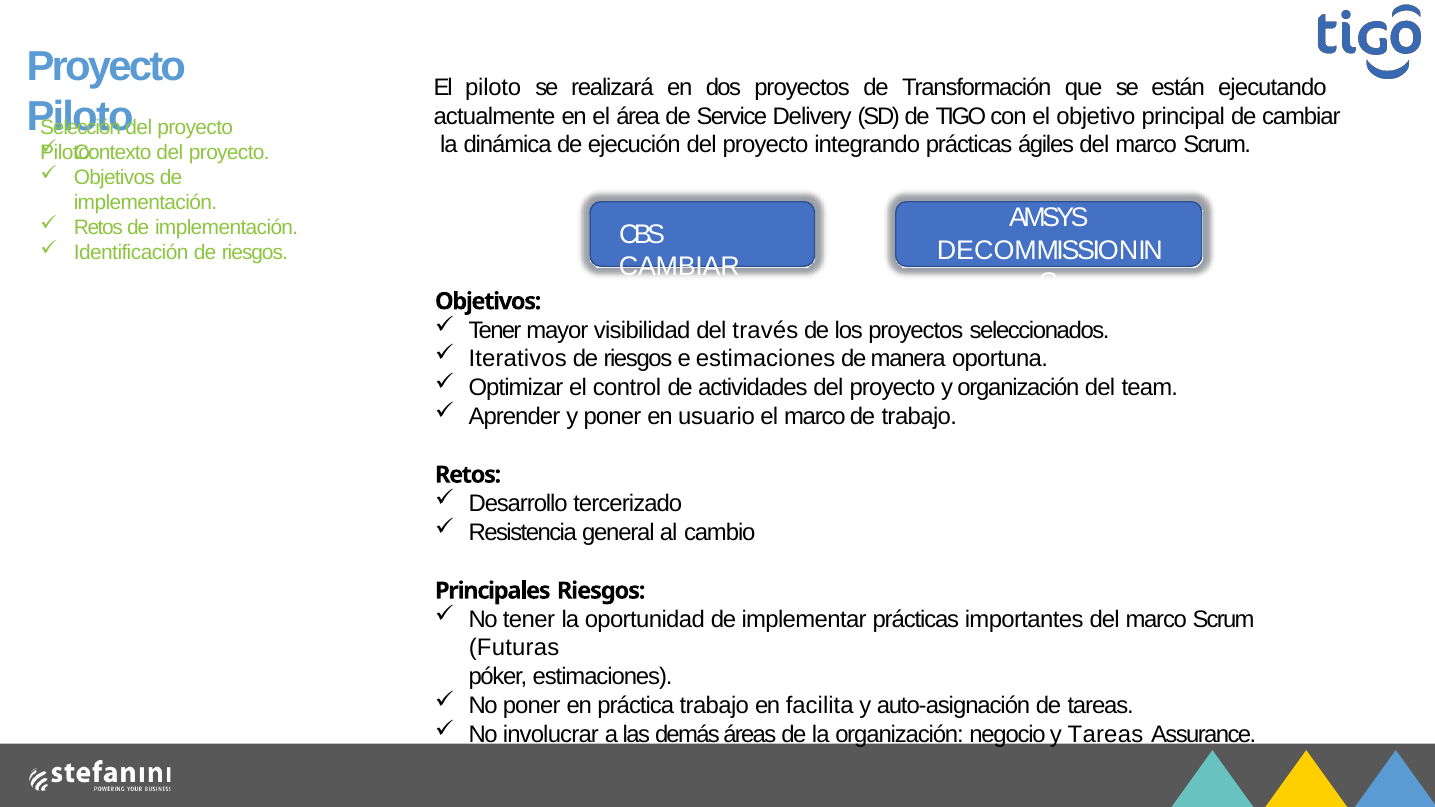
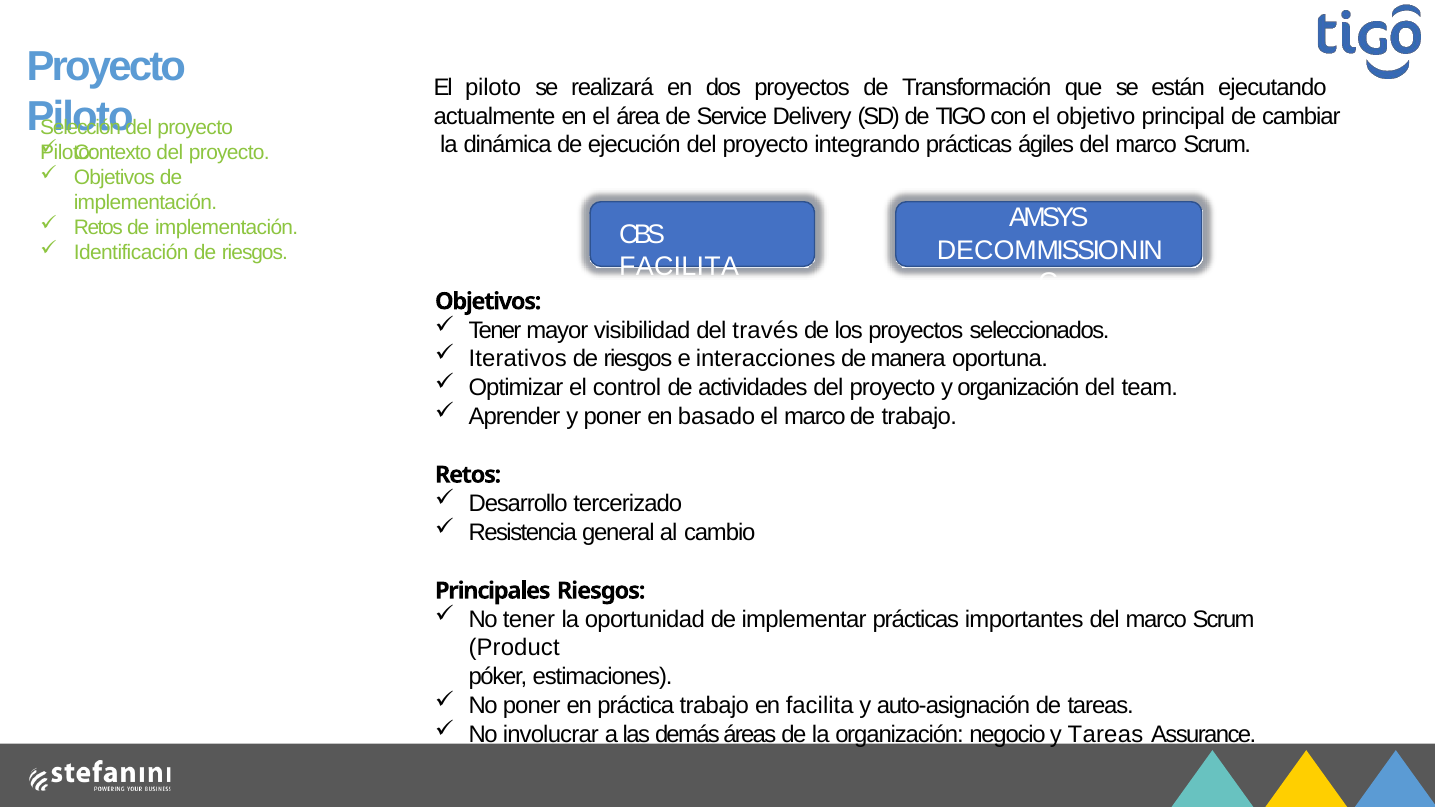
CAMBIAR at (679, 267): CAMBIAR -> FACILITA
e estimaciones: estimaciones -> interacciones
usuario: usuario -> basado
Futuras: Futuras -> Product
